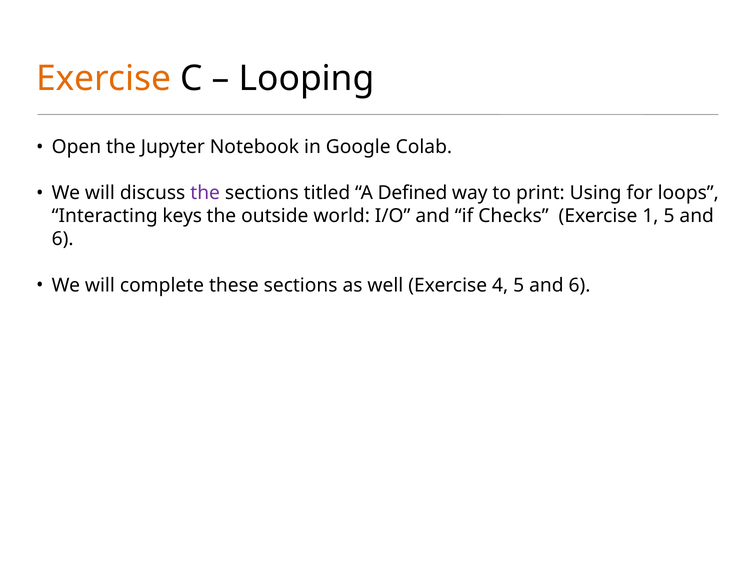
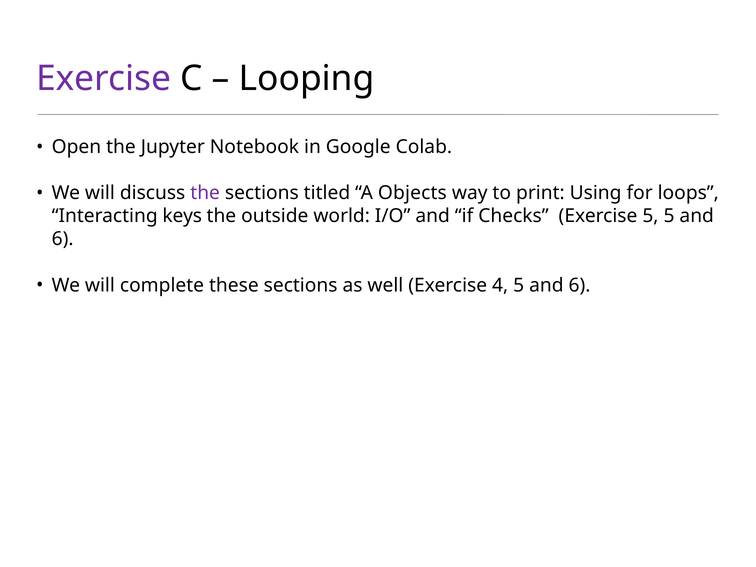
Exercise at (104, 79) colour: orange -> purple
Defined: Defined -> Objects
Exercise 1: 1 -> 5
